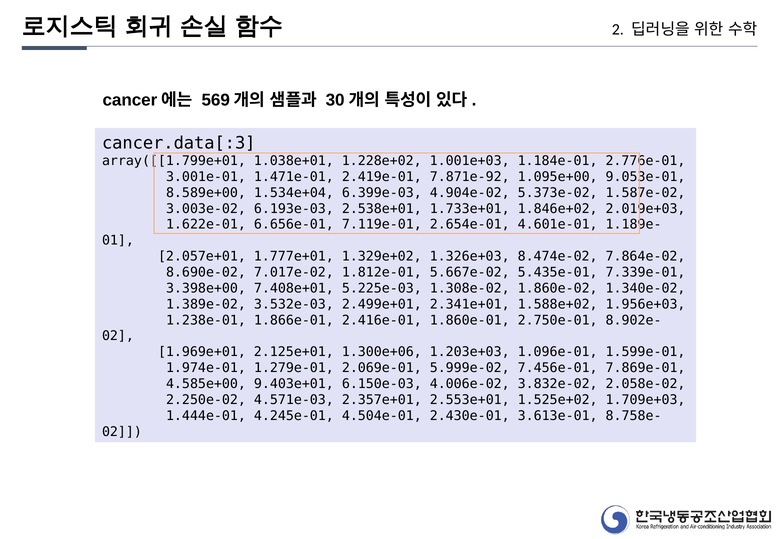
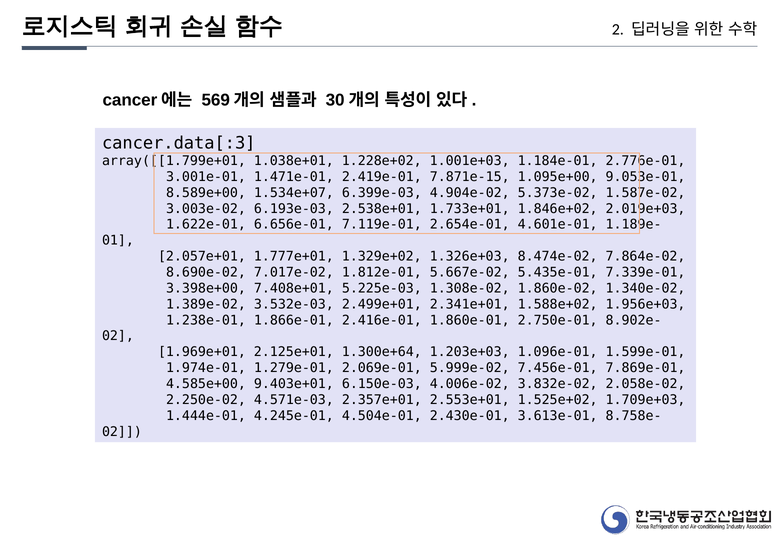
7.871e-92: 7.871e-92 -> 7.871e-15
1.534e+04: 1.534e+04 -> 1.534e+07
1.300e+06: 1.300e+06 -> 1.300e+64
